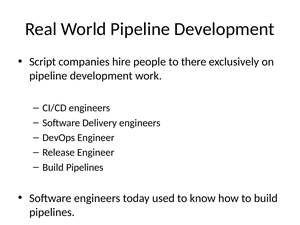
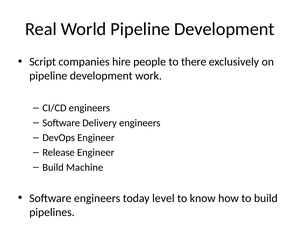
Pipelines at (85, 167): Pipelines -> Machine
used: used -> level
